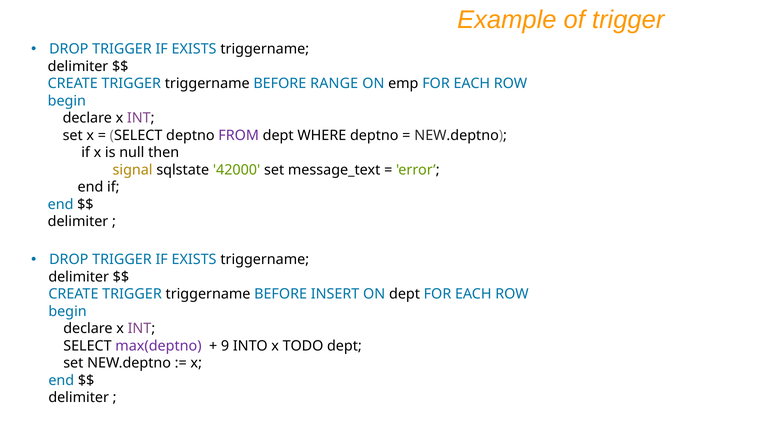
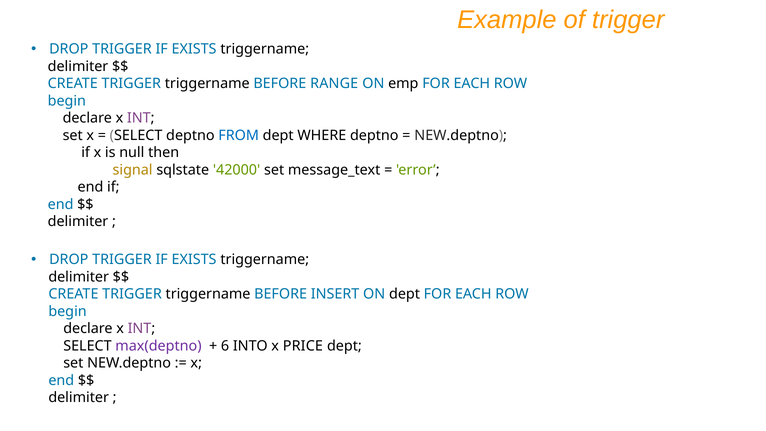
FROM colour: purple -> blue
9: 9 -> 6
TODO: TODO -> PRICE
